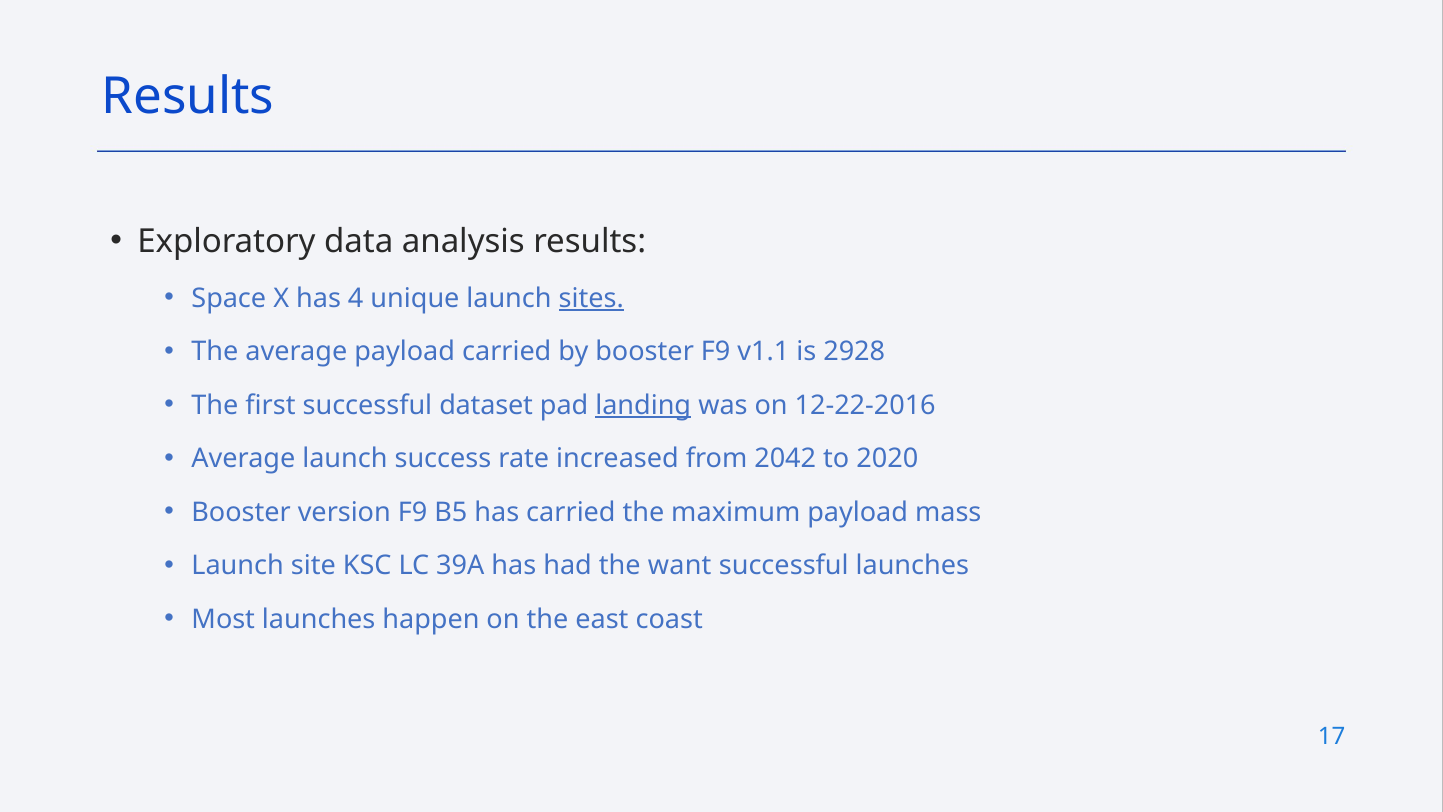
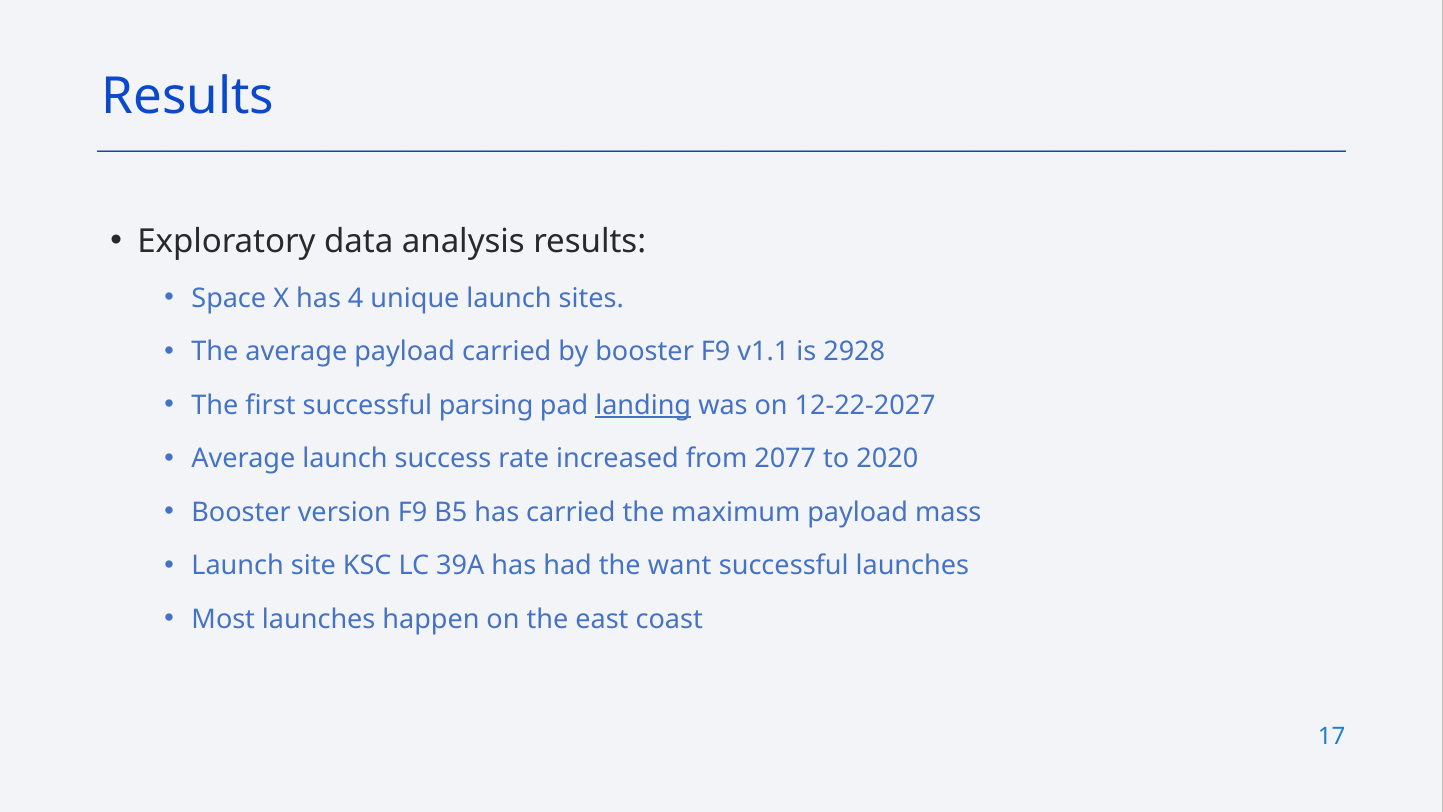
sites underline: present -> none
dataset: dataset -> parsing
12-22-2016: 12-22-2016 -> 12-22-2027
2042: 2042 -> 2077
